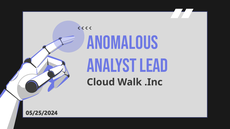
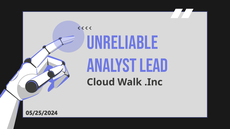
ANOMALOUS: ANOMALOUS -> UNRELIABLE
